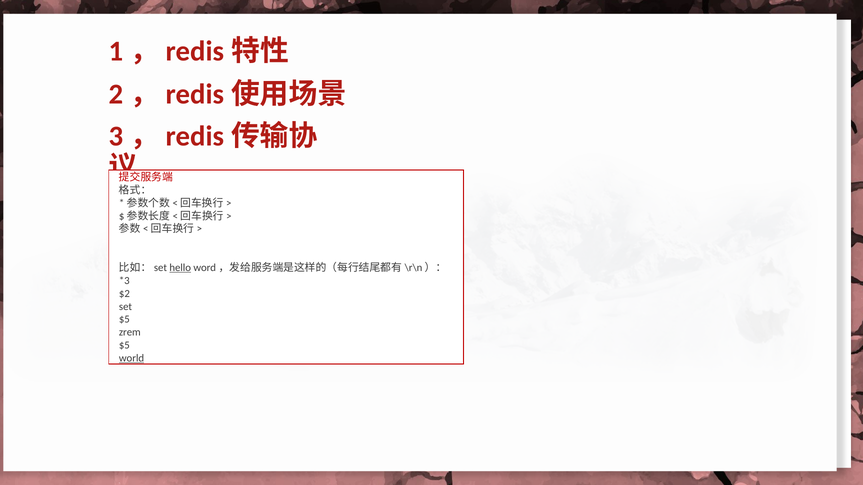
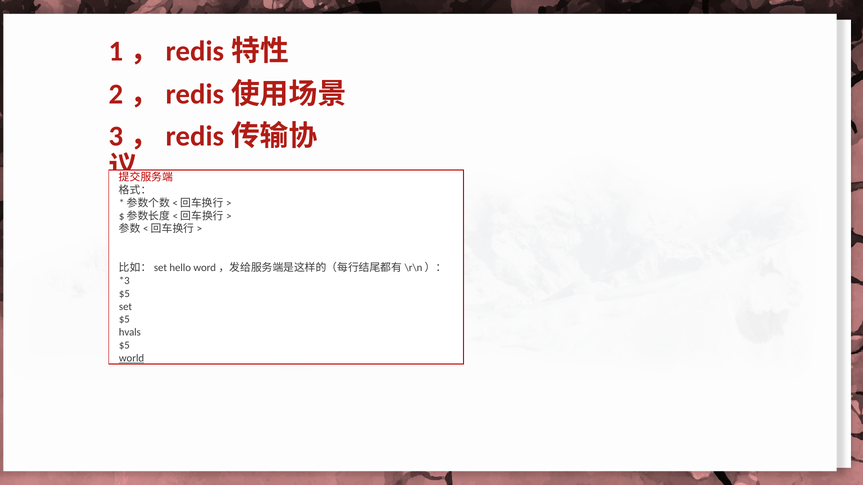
hello underline: present -> none
$2 at (124, 294): $2 -> $5
zrem: zrem -> hvals
